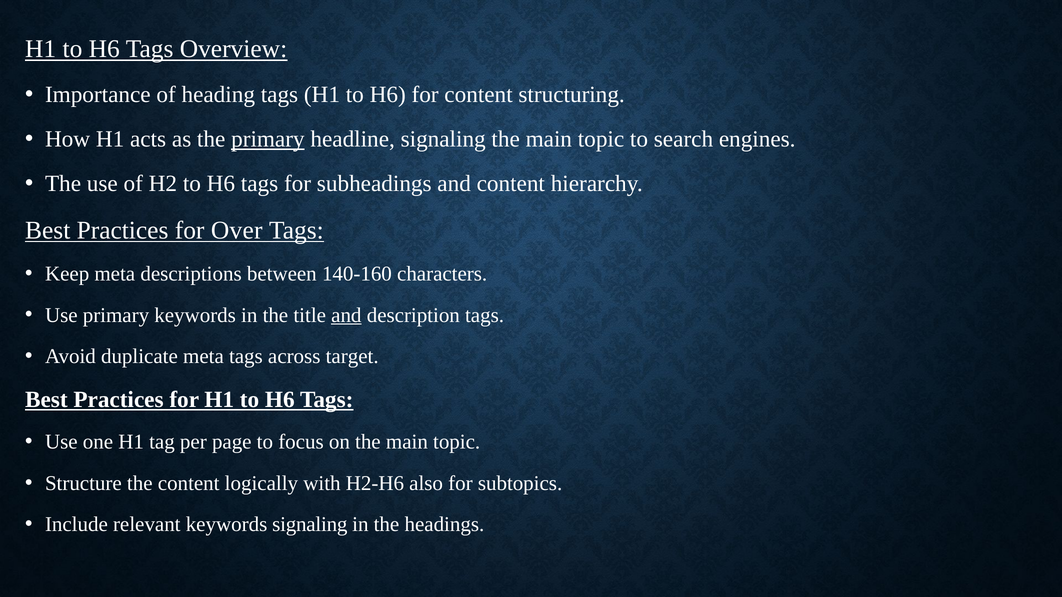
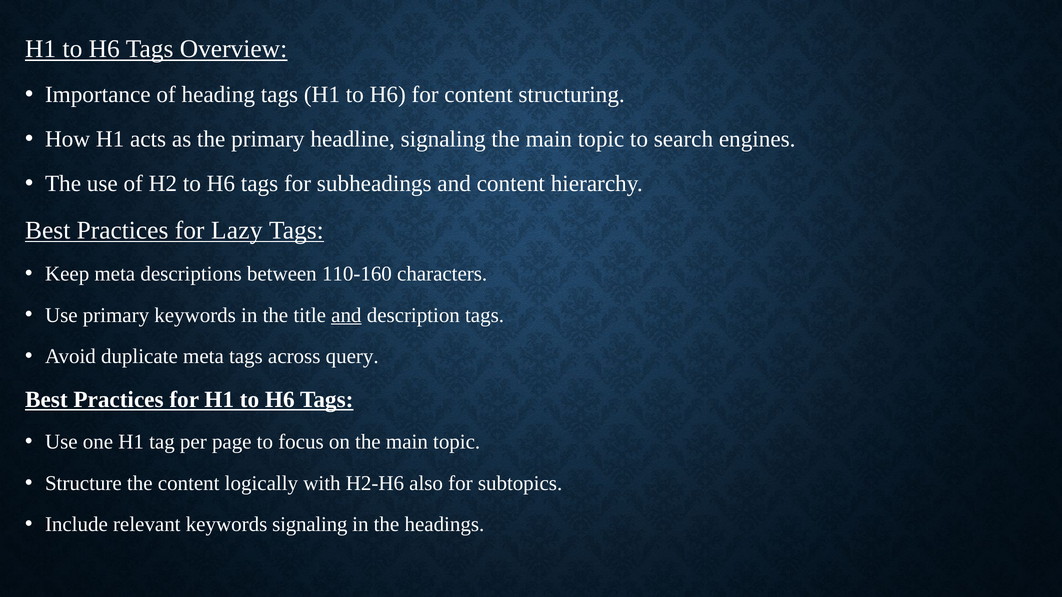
primary at (268, 139) underline: present -> none
Over: Over -> Lazy
140-160: 140-160 -> 110-160
target: target -> query
